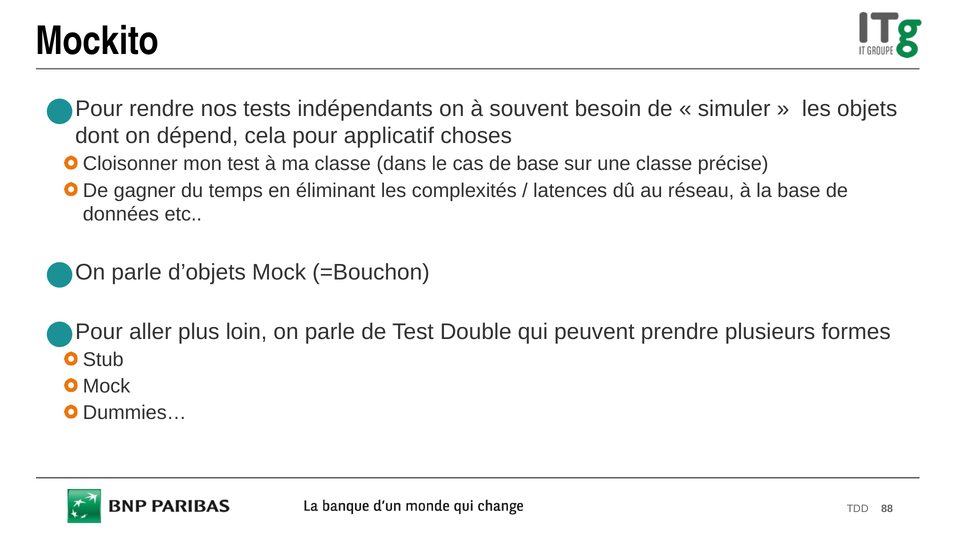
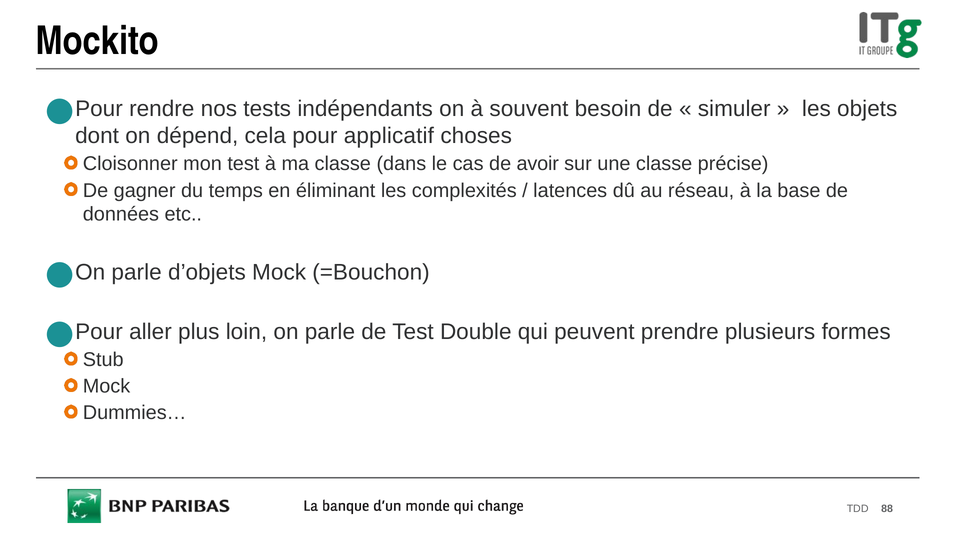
de base: base -> avoir
